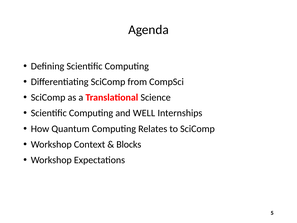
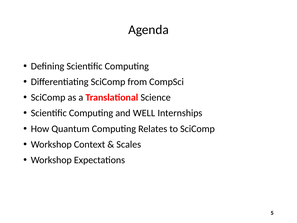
Blocks: Blocks -> Scales
